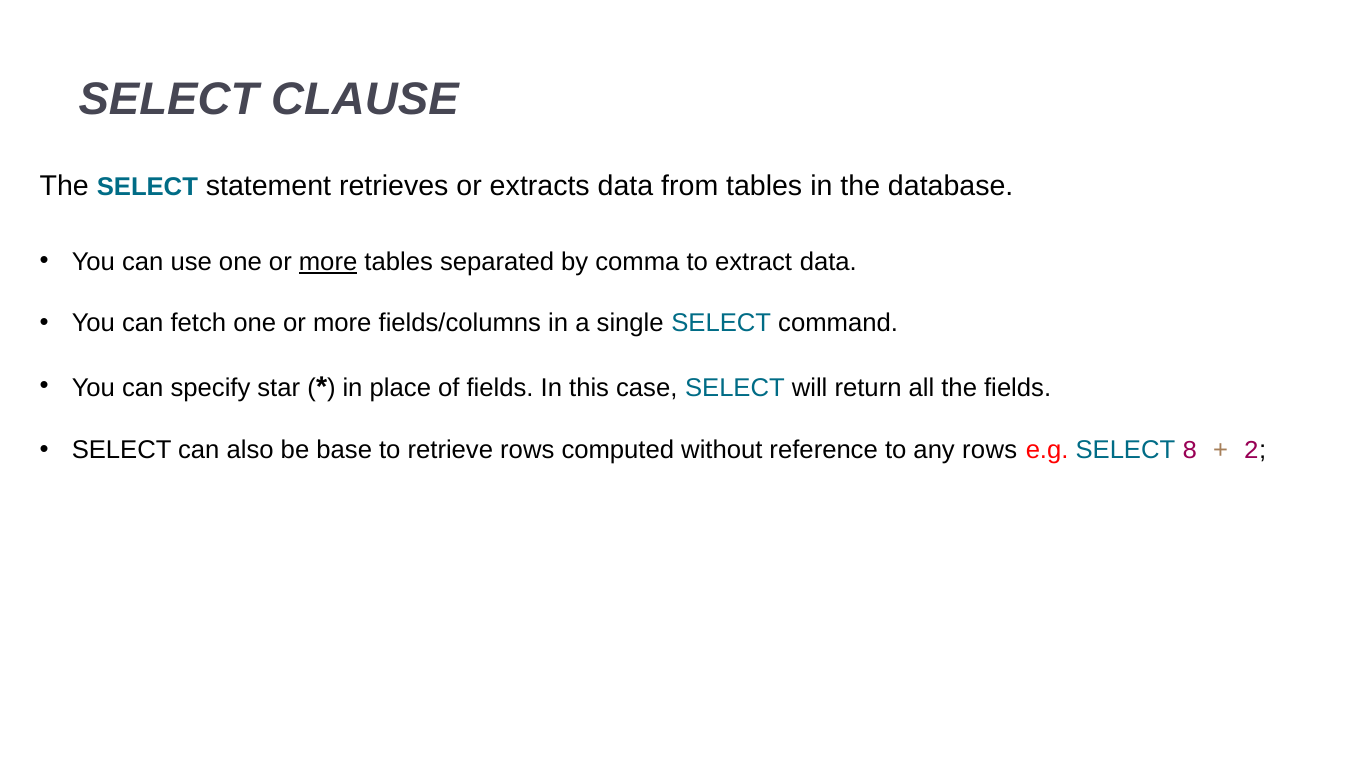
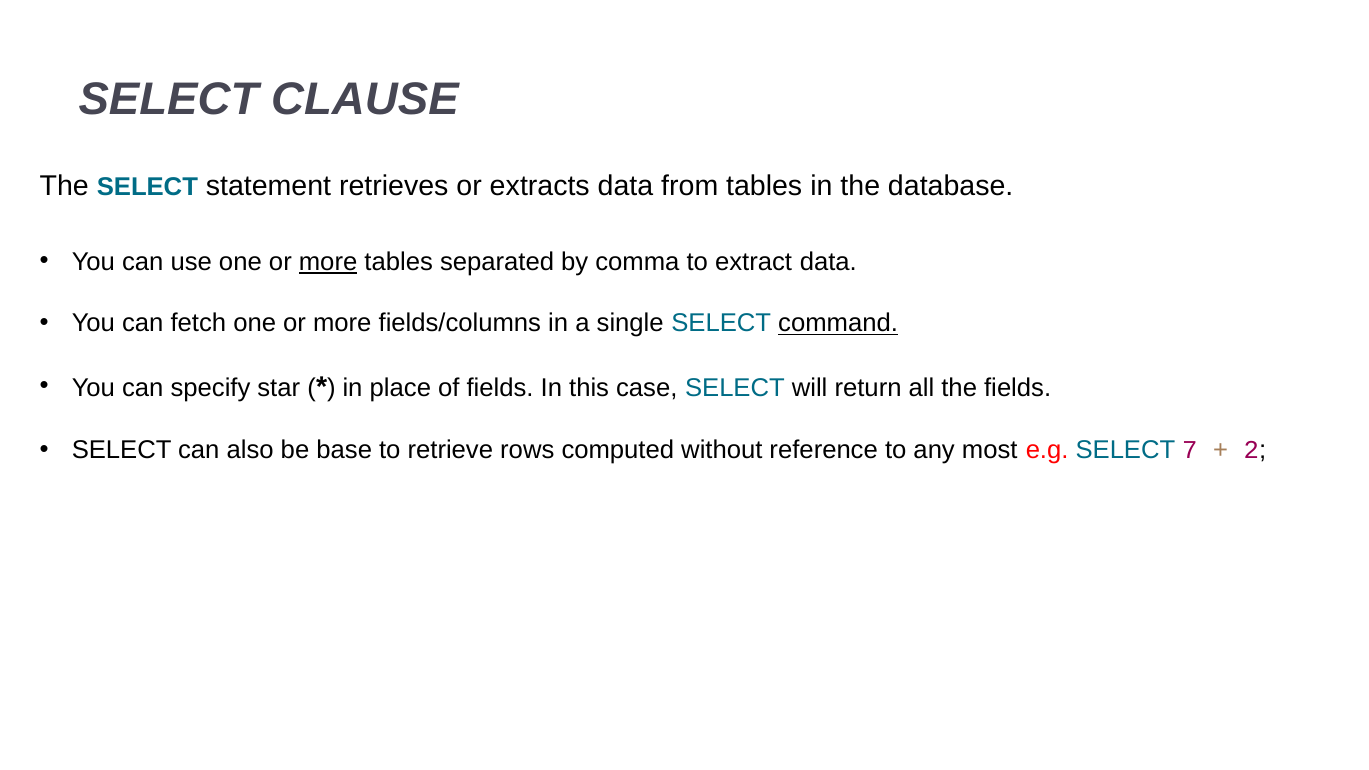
command underline: none -> present
any rows: rows -> most
8: 8 -> 7
